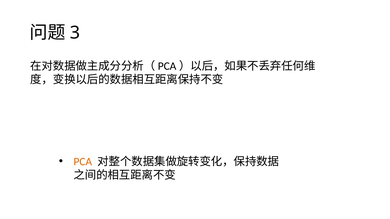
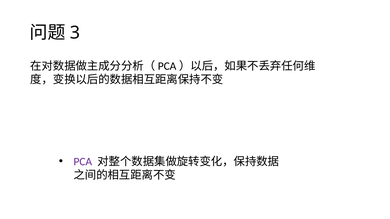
PCA colour: orange -> purple
